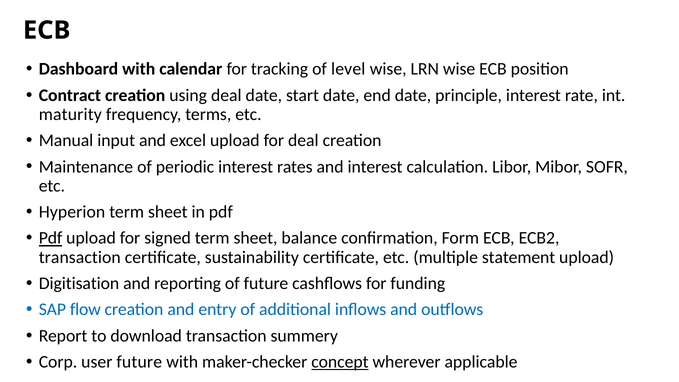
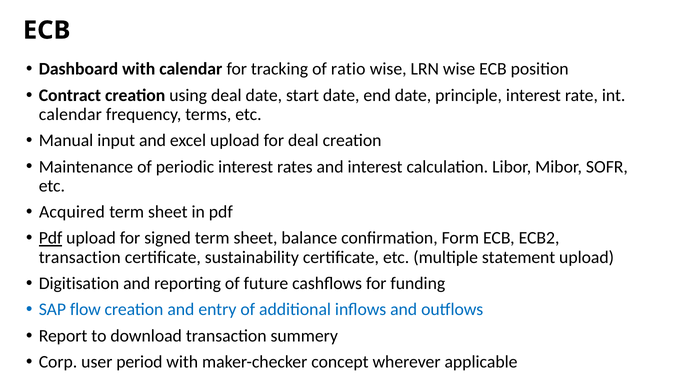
level: level -> ratio
maturity at (70, 114): maturity -> calendar
Hyperion: Hyperion -> Acquired
user future: future -> period
concept underline: present -> none
